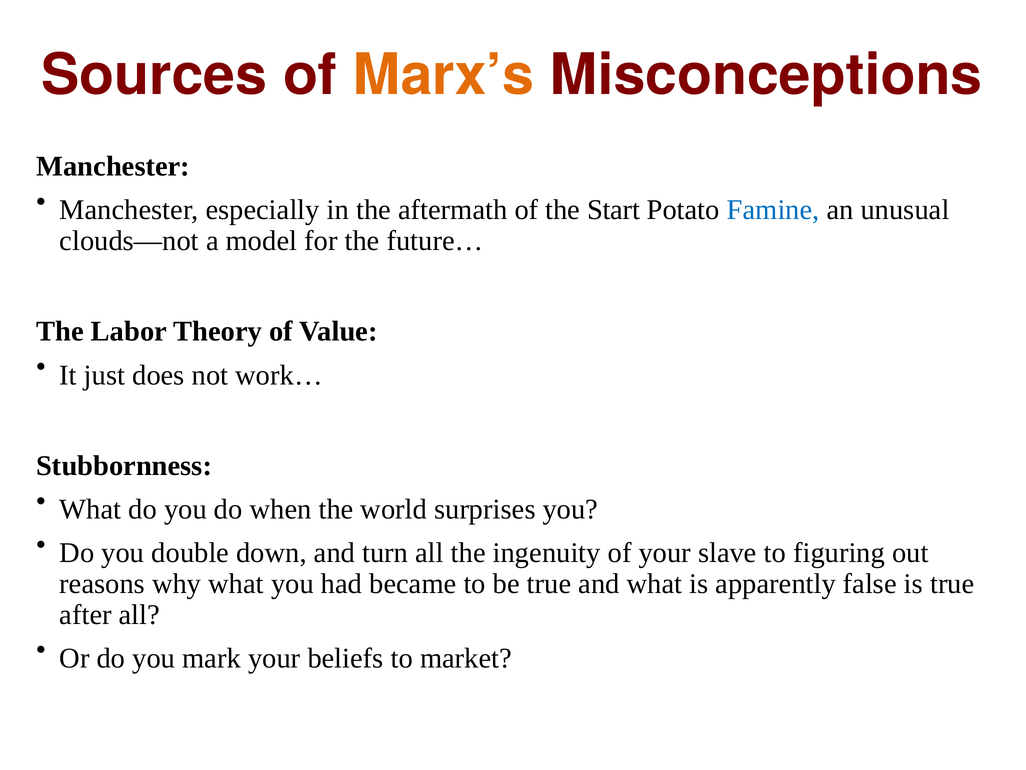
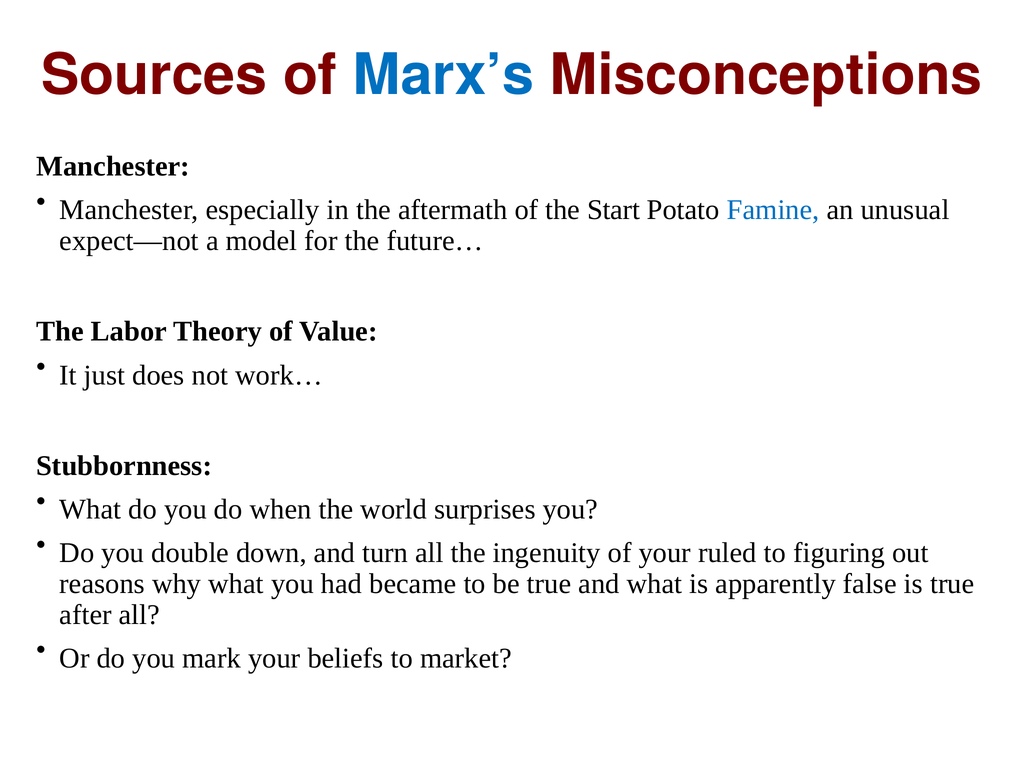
Marx’s colour: orange -> blue
clouds—not: clouds—not -> expect—not
slave: slave -> ruled
